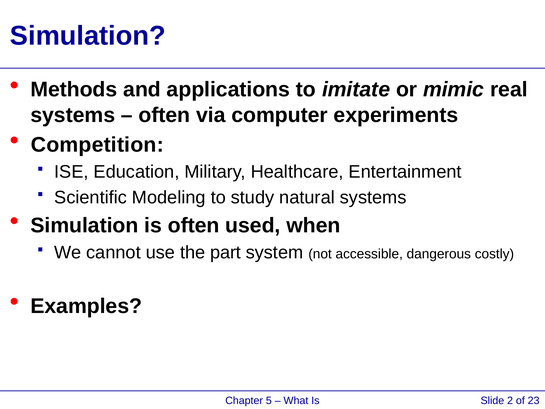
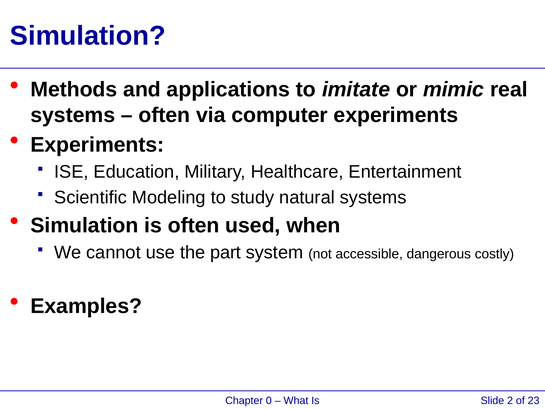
Competition at (97, 145): Competition -> Experiments
5: 5 -> 0
